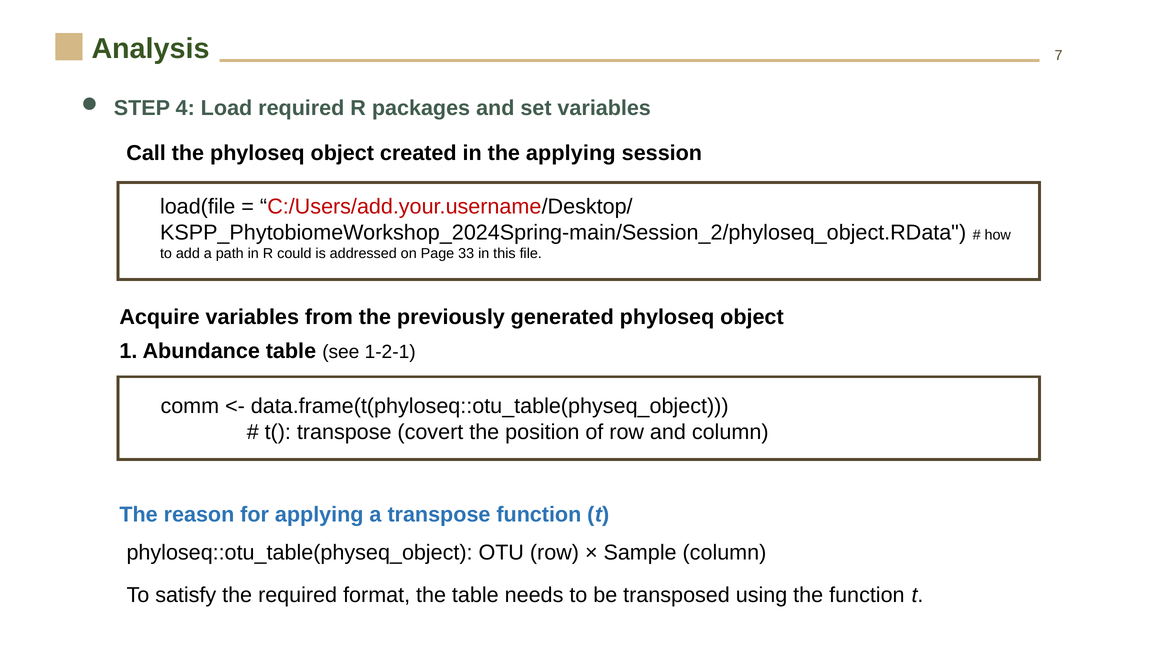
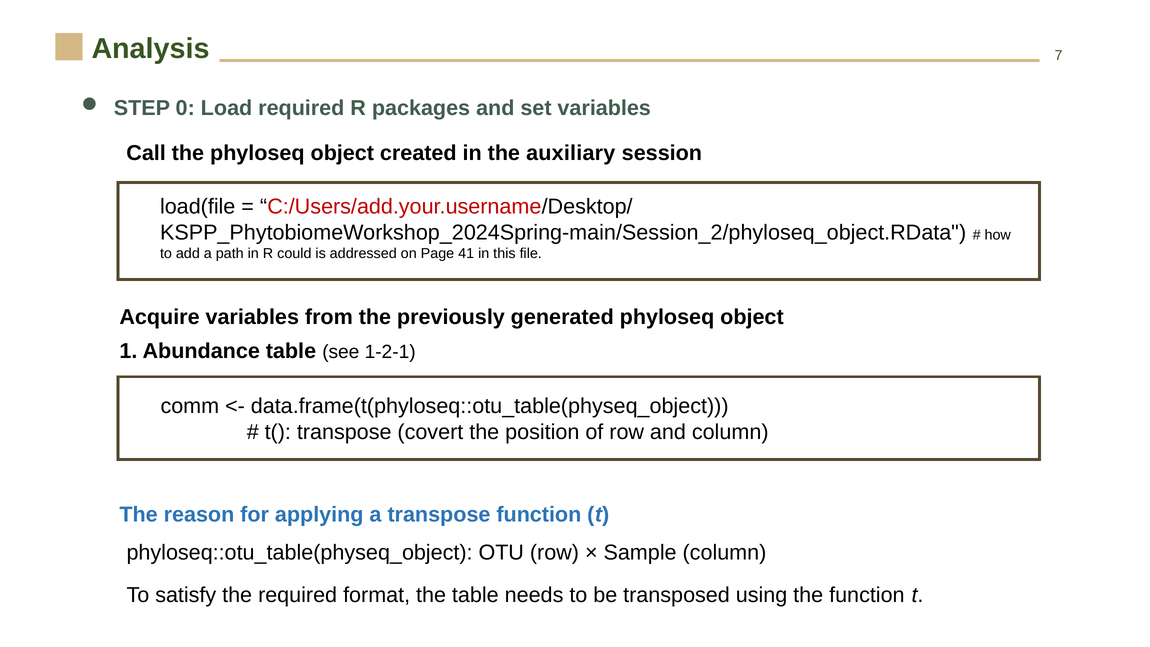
4: 4 -> 0
the applying: applying -> auxiliary
33: 33 -> 41
